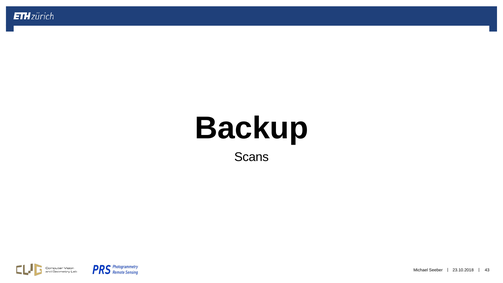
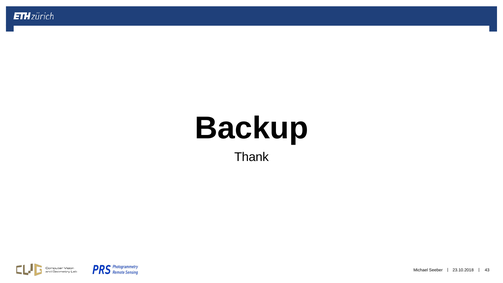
Scans: Scans -> Thank
